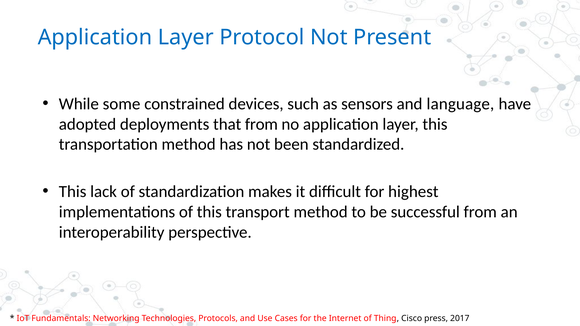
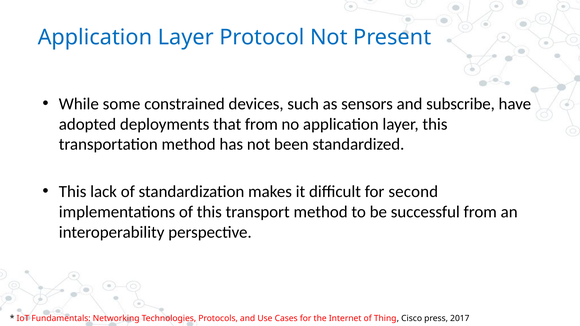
language: language -> subscribe
highest: highest -> second
